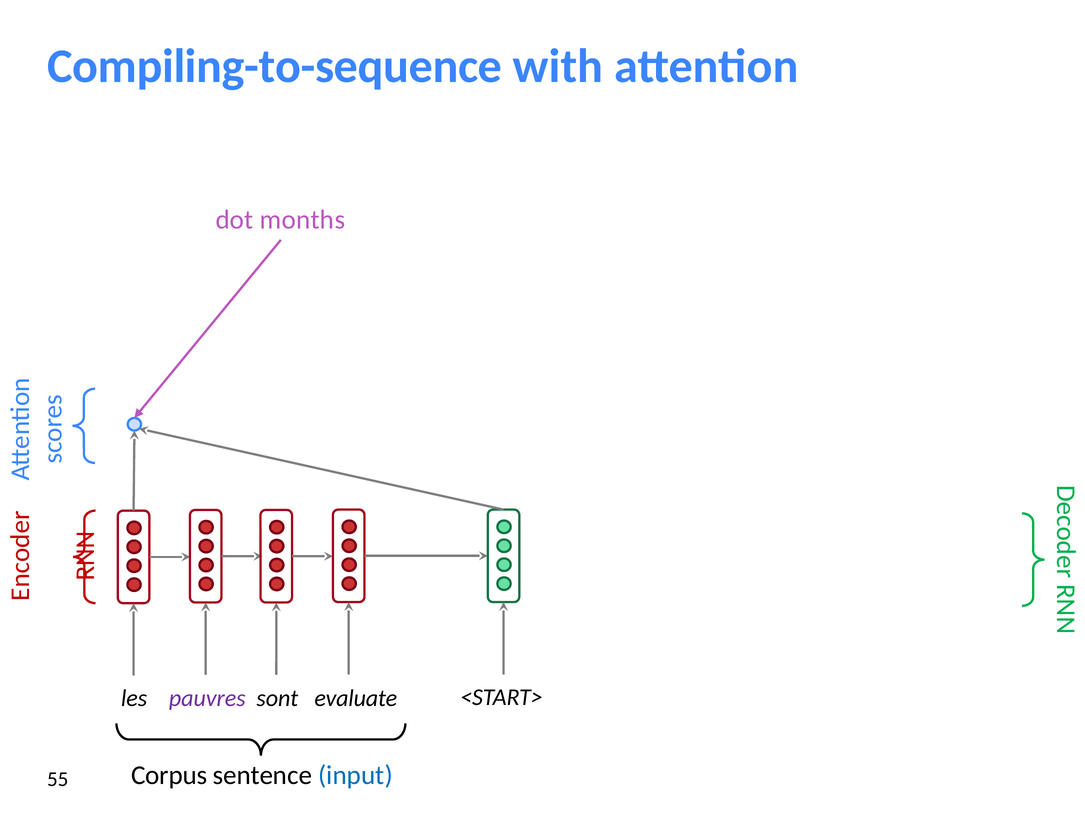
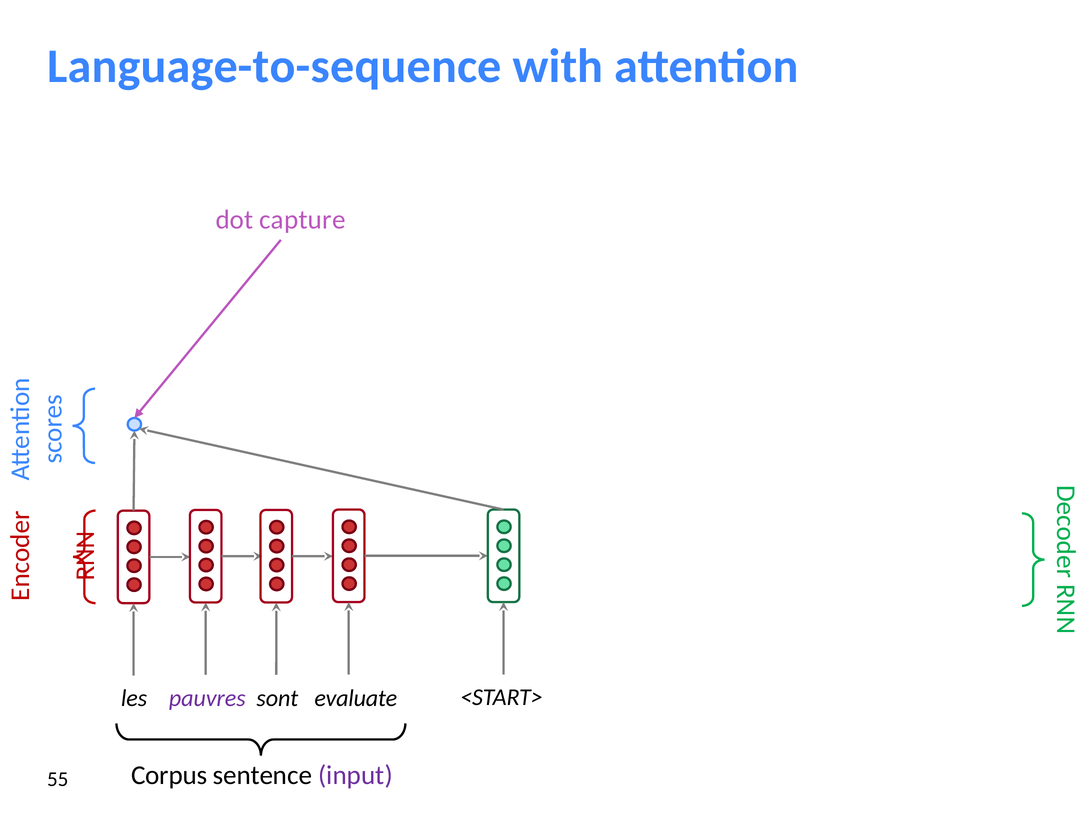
Compiling-to-sequence: Compiling-to-sequence -> Language-to-sequence
months: months -> capture
input colour: blue -> purple
